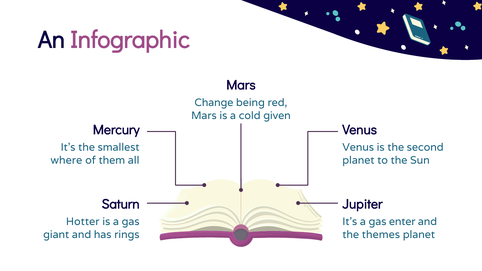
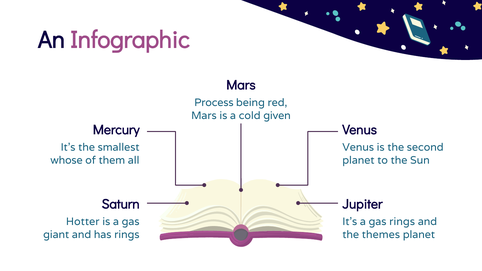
Change: Change -> Process
where: where -> whose
gas enter: enter -> rings
